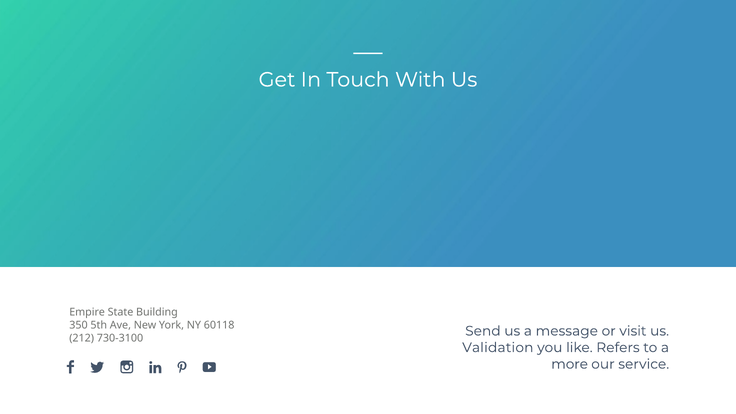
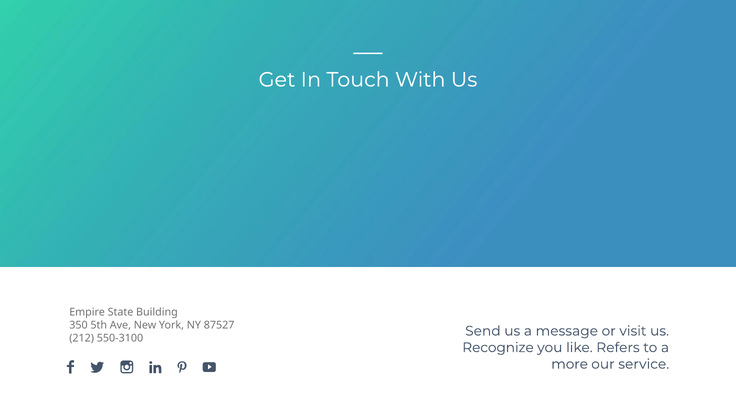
60118: 60118 -> 87527
730-3100: 730-3100 -> 550-3100
Validation: Validation -> Recognize
